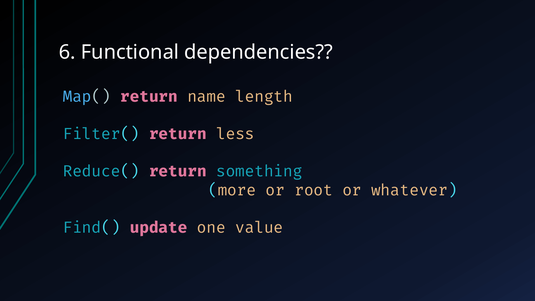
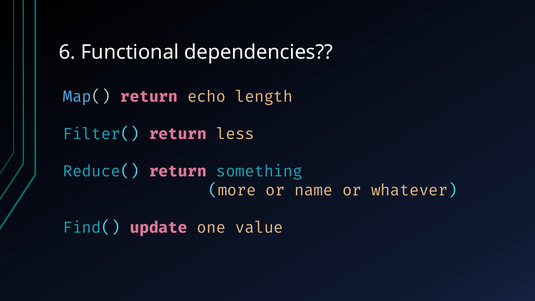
name: name -> echo
root: root -> name
